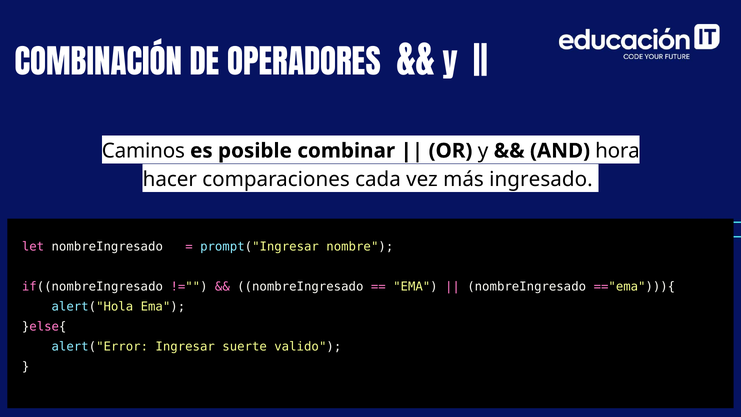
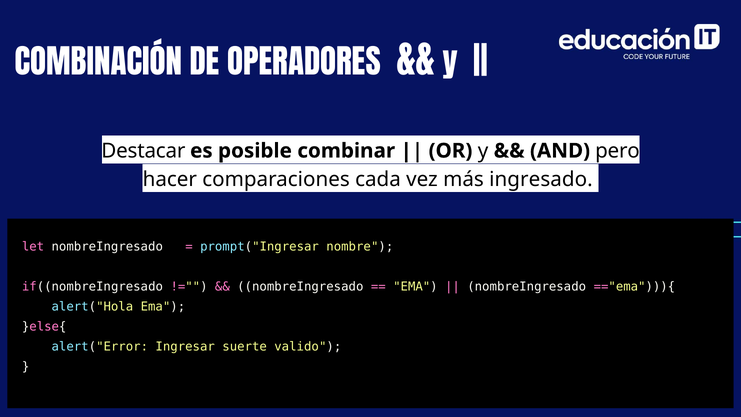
Caminos: Caminos -> Destacar
hora: hora -> pero
